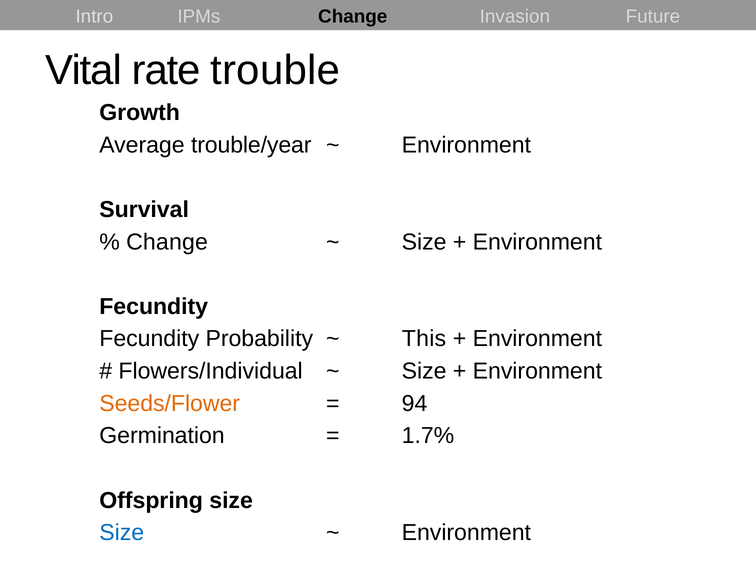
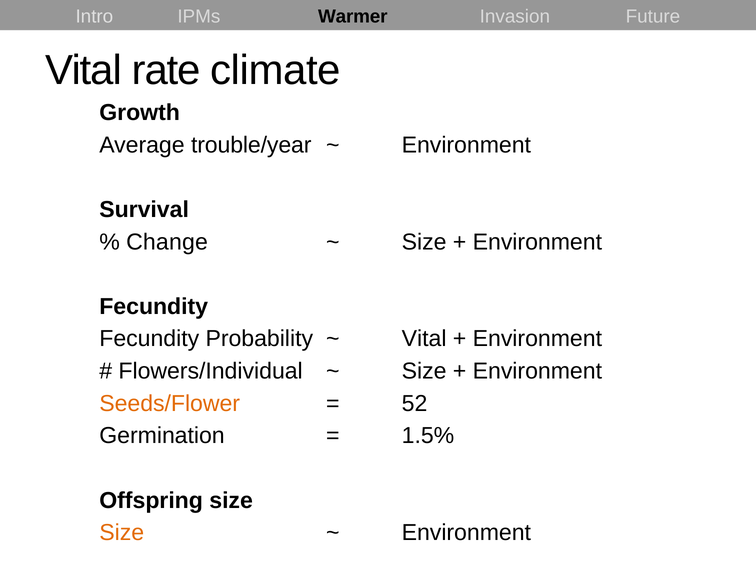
IPMs Change: Change -> Warmer
trouble: trouble -> climate
This at (424, 339): This -> Vital
94: 94 -> 52
1.7%: 1.7% -> 1.5%
Size at (122, 533) colour: blue -> orange
